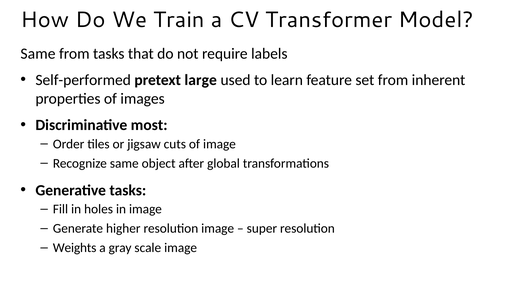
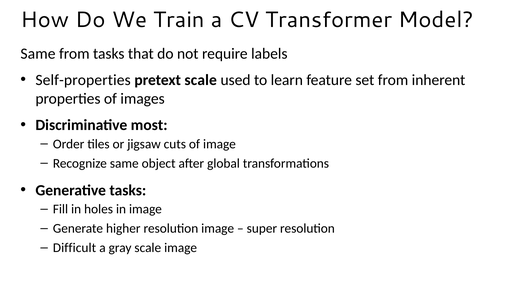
Self-performed: Self-performed -> Self-properties
pretext large: large -> scale
Weights: Weights -> Difficult
